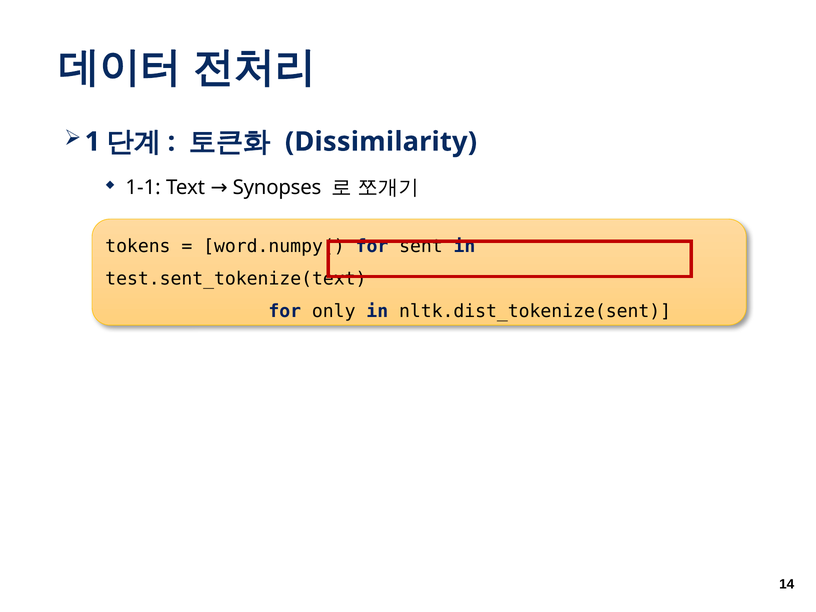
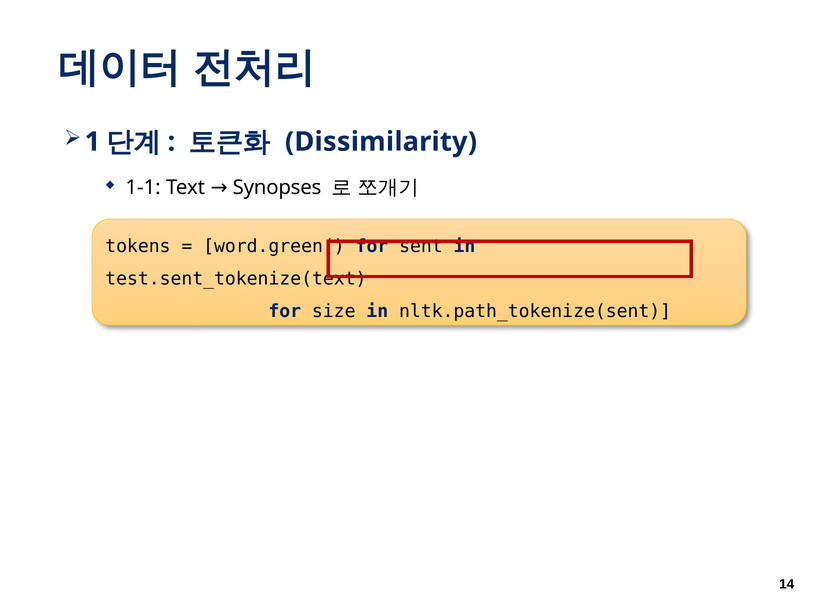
word.numpy(: word.numpy( -> word.green(
only: only -> size
nltk.dist_tokenize(sent: nltk.dist_tokenize(sent -> nltk.path_tokenize(sent
